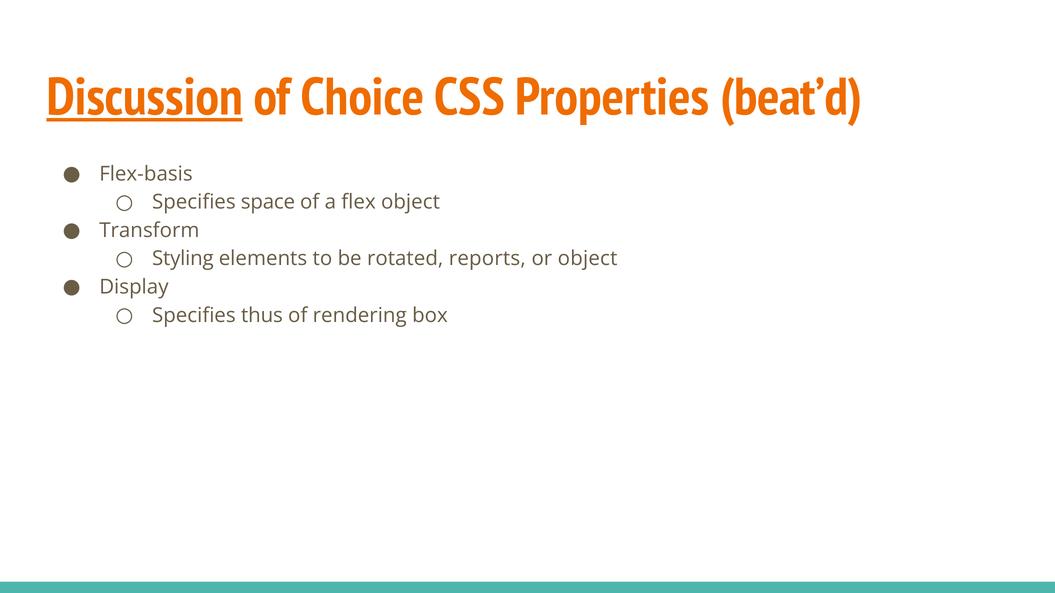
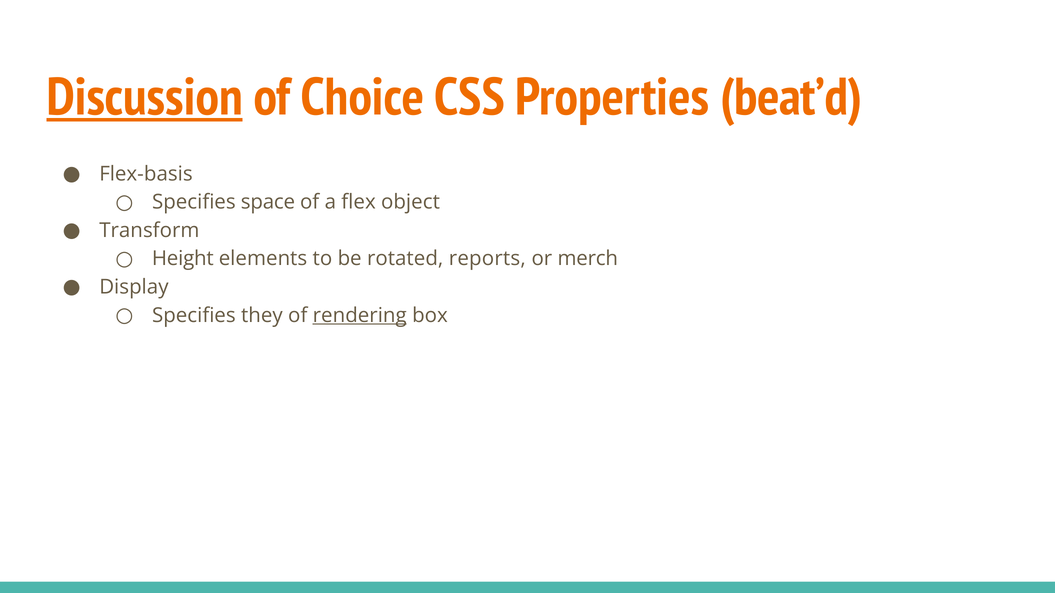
Styling: Styling -> Height
or object: object -> merch
thus: thus -> they
rendering underline: none -> present
